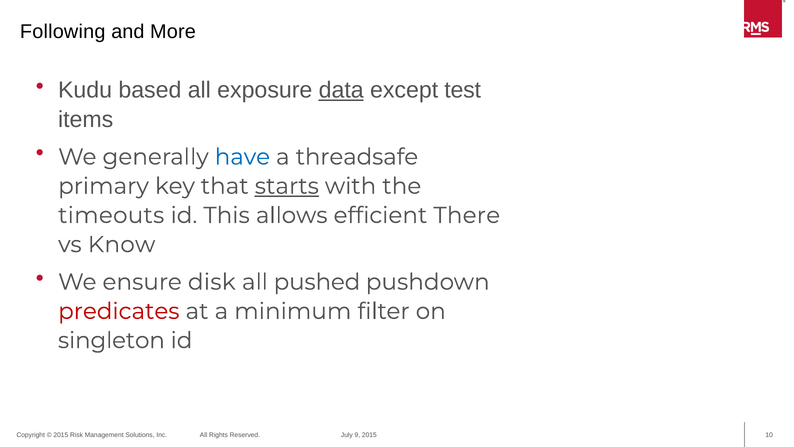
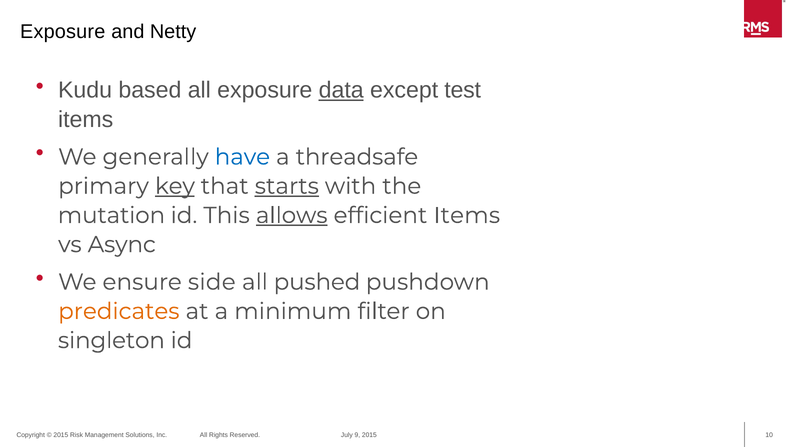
Following at (63, 32): Following -> Exposure
More: More -> Netty
key underline: none -> present
timeouts: timeouts -> mutation
allows underline: none -> present
efficient There: There -> Items
Know: Know -> Async
disk: disk -> side
predicates colour: red -> orange
